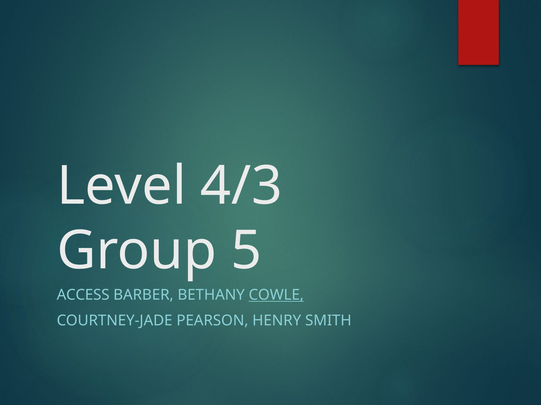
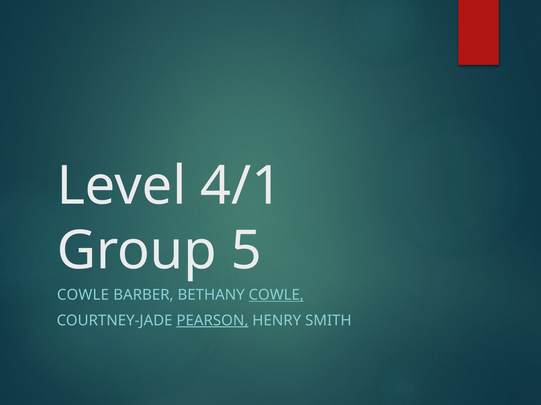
4/3: 4/3 -> 4/1
ACCESS at (83, 295): ACCESS -> COWLE
PEARSON underline: none -> present
